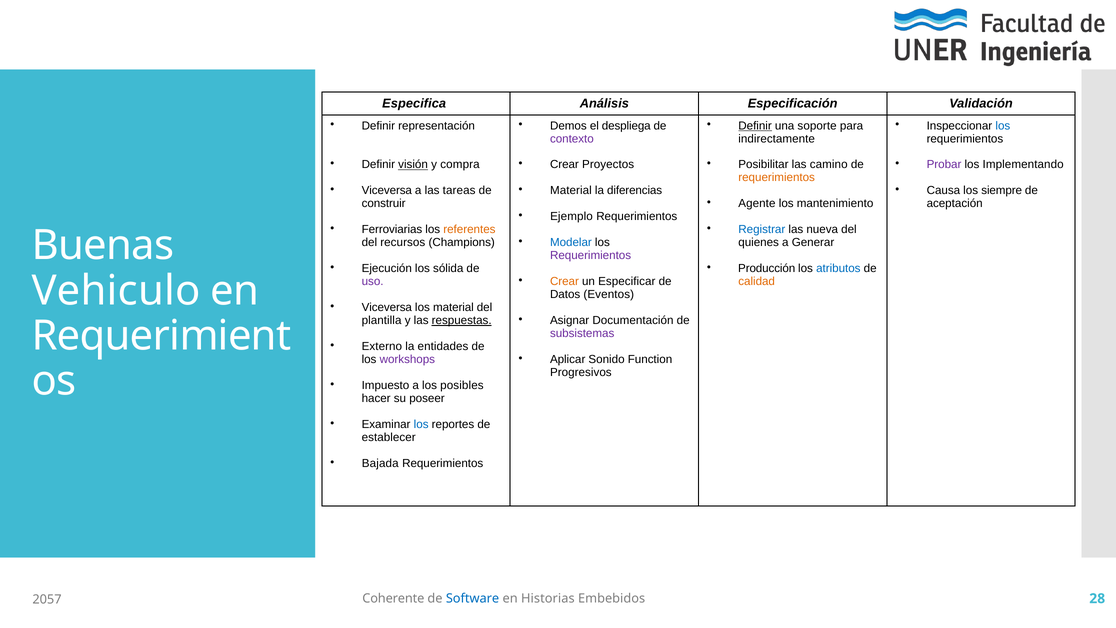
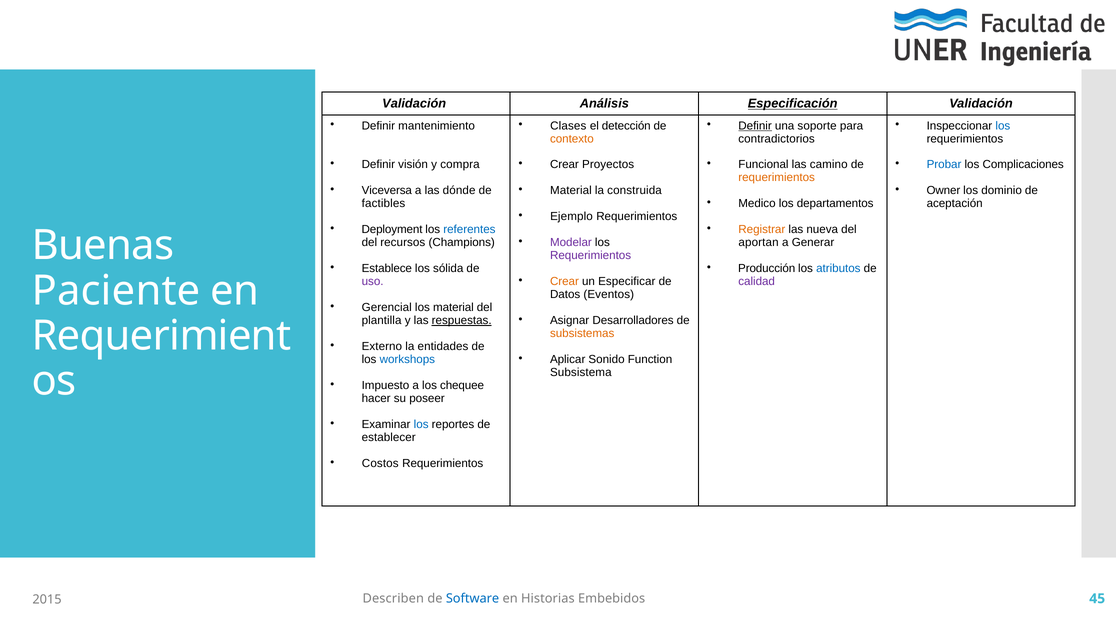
Especifica at (414, 104): Especifica -> Validación
Especificación underline: none -> present
representación: representación -> mantenimiento
Demos: Demos -> Clases
despliega: despliega -> detección
contexto colour: purple -> orange
indirectamente: indirectamente -> contradictorios
visión underline: present -> none
Posibilitar: Posibilitar -> Funcional
Probar colour: purple -> blue
Implementando: Implementando -> Complicaciones
tareas: tareas -> dónde
diferencias: diferencias -> construida
Causa: Causa -> Owner
siempre: siempre -> dominio
construir: construir -> factibles
Agente: Agente -> Medico
mantenimiento: mantenimiento -> departamentos
Ferroviarias: Ferroviarias -> Deployment
referentes colour: orange -> blue
Registrar colour: blue -> orange
Modelar colour: blue -> purple
quienes: quienes -> aportan
Ejecución: Ejecución -> Establece
calidad colour: orange -> purple
Vehiculo: Vehiculo -> Paciente
Viceversa at (387, 307): Viceversa -> Gerencial
Documentación: Documentación -> Desarrolladores
subsistemas colour: purple -> orange
workshops colour: purple -> blue
Progresivos: Progresivos -> Subsistema
posibles: posibles -> chequee
Bajada: Bajada -> Costos
Coherente: Coherente -> Describen
28: 28 -> 45
2057: 2057 -> 2015
